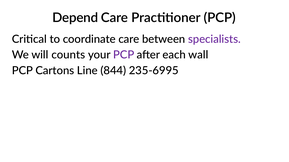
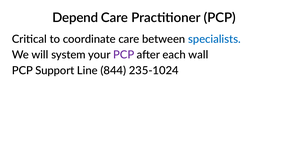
specialists colour: purple -> blue
counts: counts -> system
Cartons: Cartons -> Support
235-6995: 235-6995 -> 235-1024
